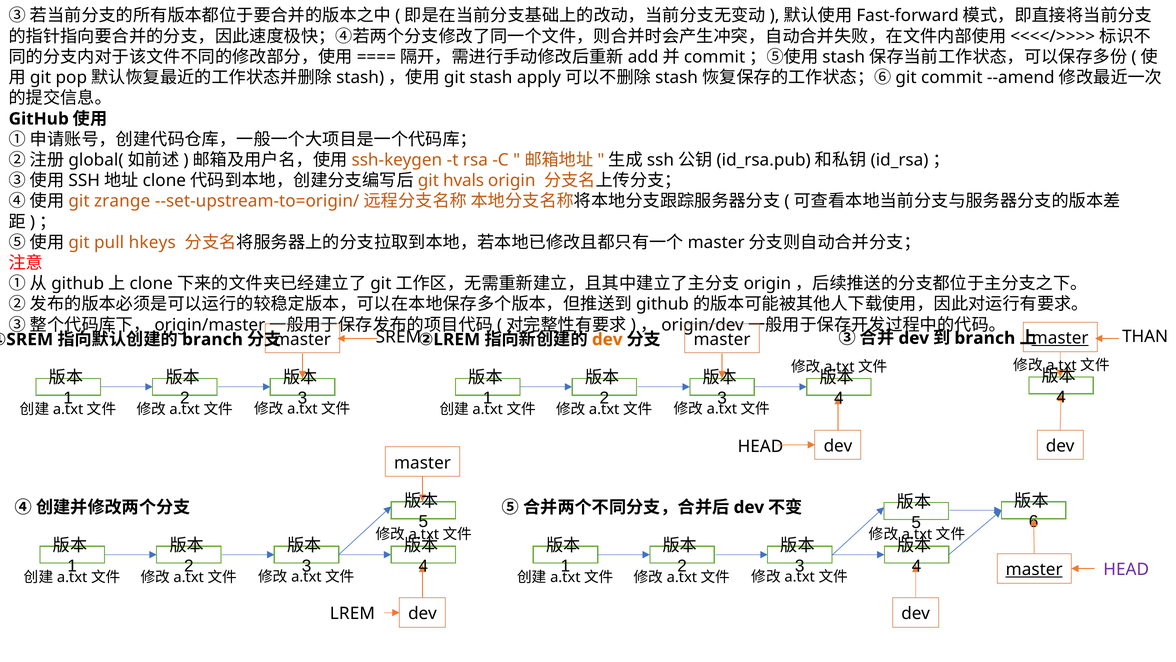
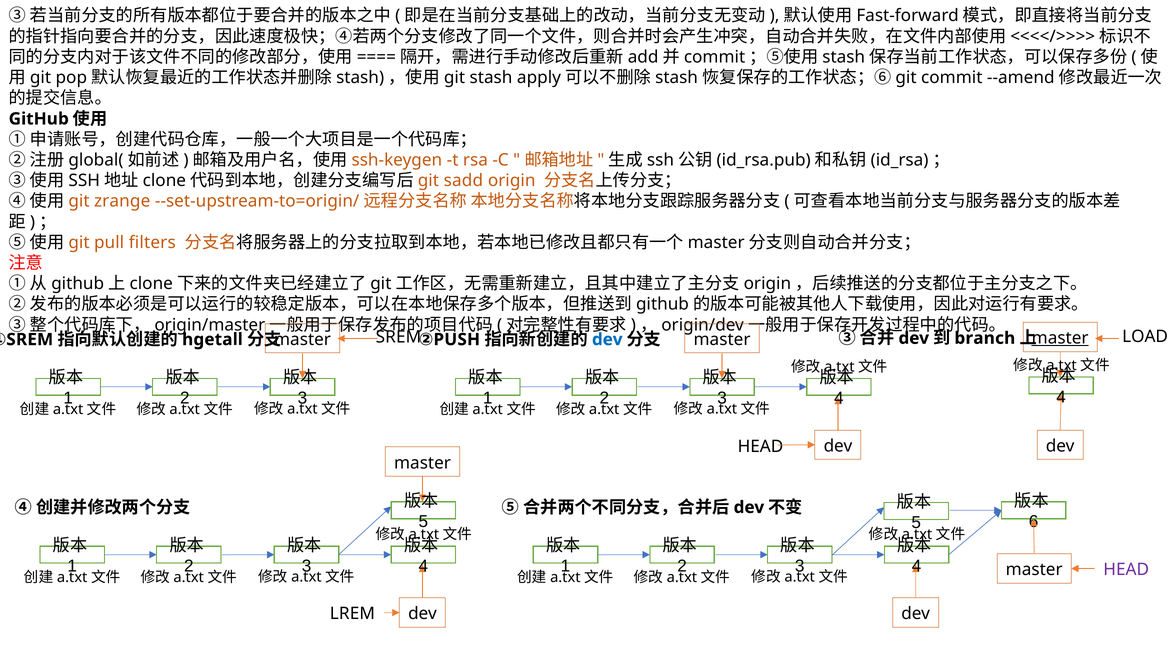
hvals: hvals -> sadd
hkeys: hkeys -> filters
THAN: THAN -> LOAD
branch at (212, 339): branch -> hgetall
LREM at (457, 339): LREM -> PUSH
dev at (607, 339) colour: orange -> blue
master at (1034, 569) underline: present -> none
